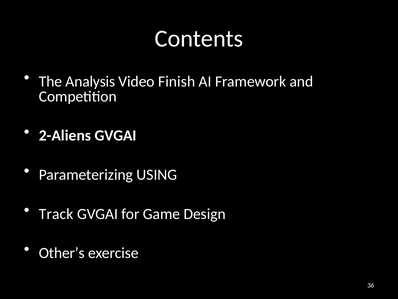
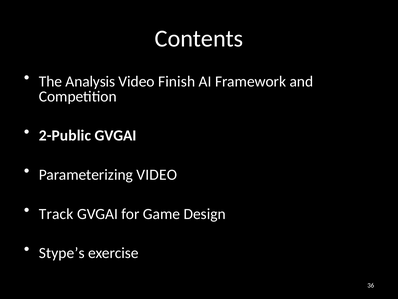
2-Aliens: 2-Aliens -> 2-Public
Parameterizing USING: USING -> VIDEO
Other’s: Other’s -> Stype’s
